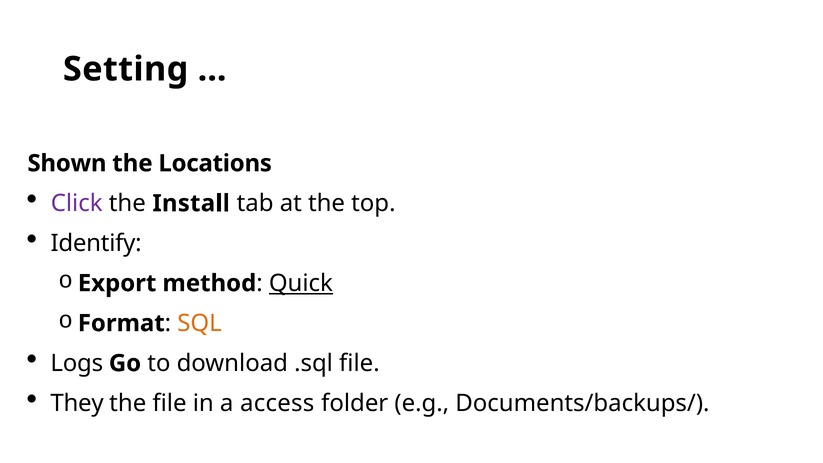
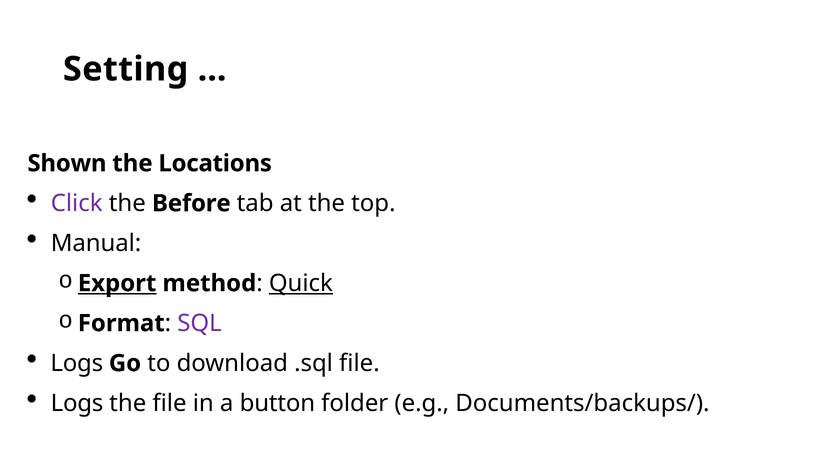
Install: Install -> Before
Identify: Identify -> Manual
Export underline: none -> present
SQL colour: orange -> purple
They at (77, 403): They -> Logs
access: access -> button
